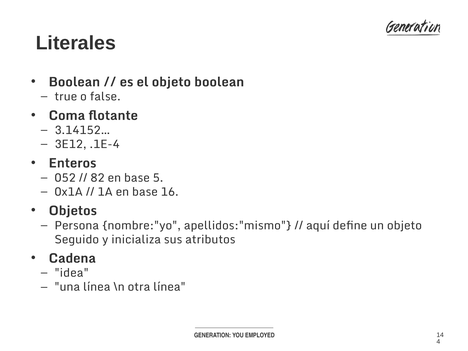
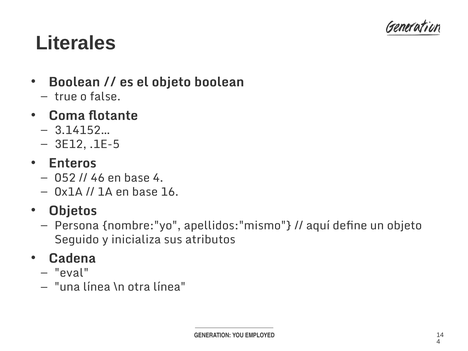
.1E-4: .1E-4 -> .1E-5
82: 82 -> 46
base 5: 5 -> 4
idea: idea -> eval
